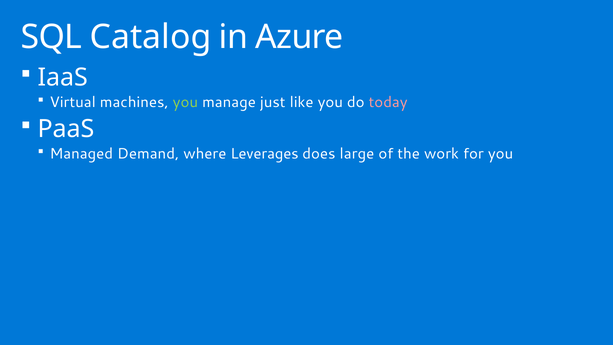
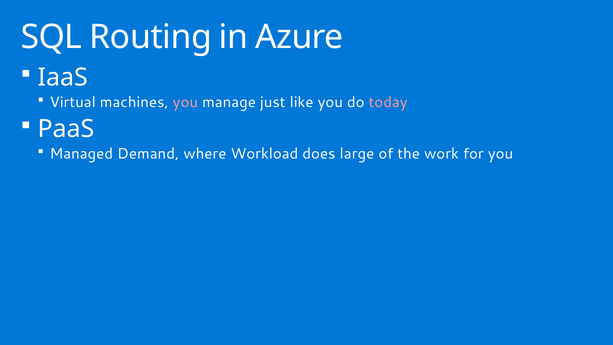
Catalog: Catalog -> Routing
you at (185, 102) colour: light green -> pink
Leverages: Leverages -> Workload
